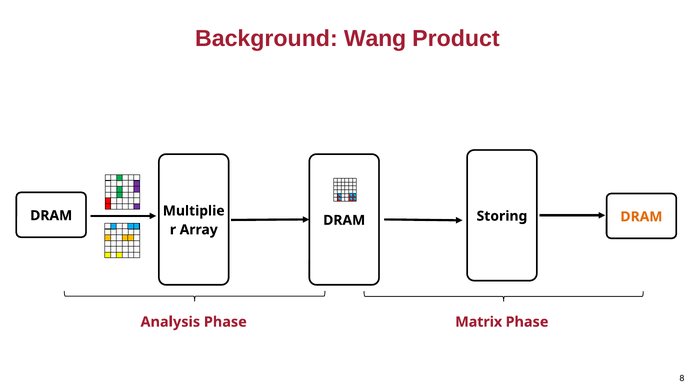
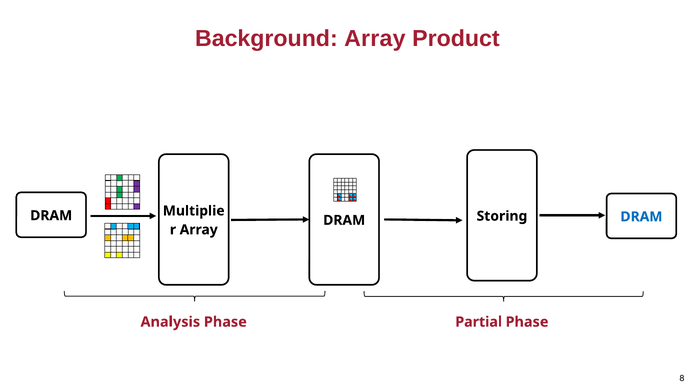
Background Wang: Wang -> Array
DRAM at (641, 217) colour: orange -> blue
Matrix: Matrix -> Partial
